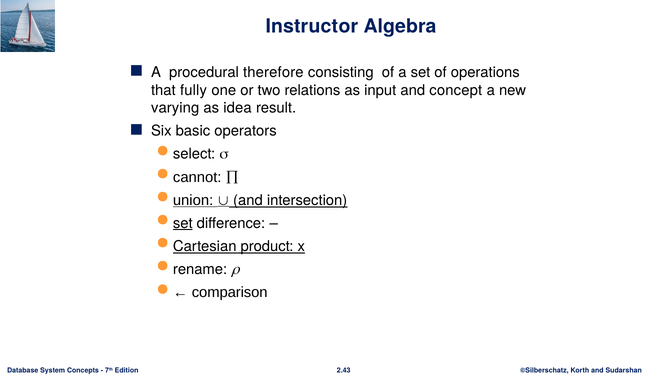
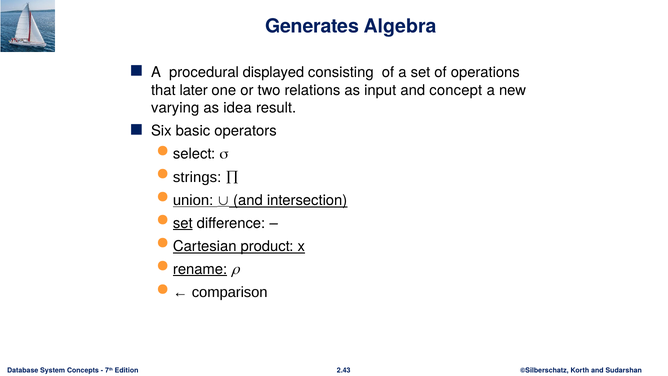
Instructor: Instructor -> Generates
therefore: therefore -> displayed
fully: fully -> later
cannot: cannot -> strings
rename underline: none -> present
